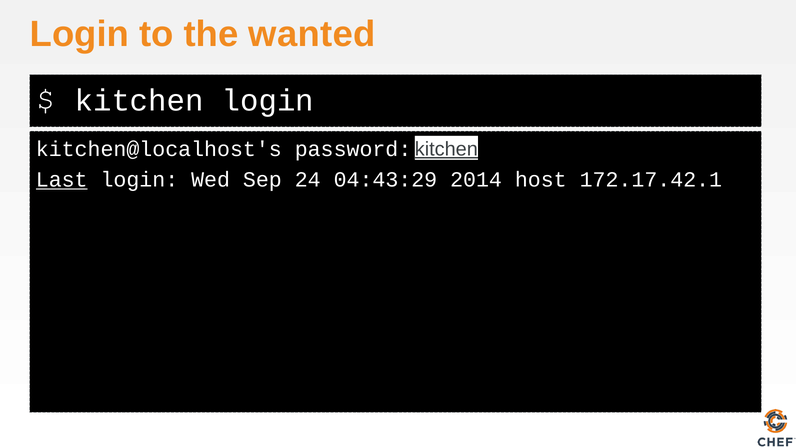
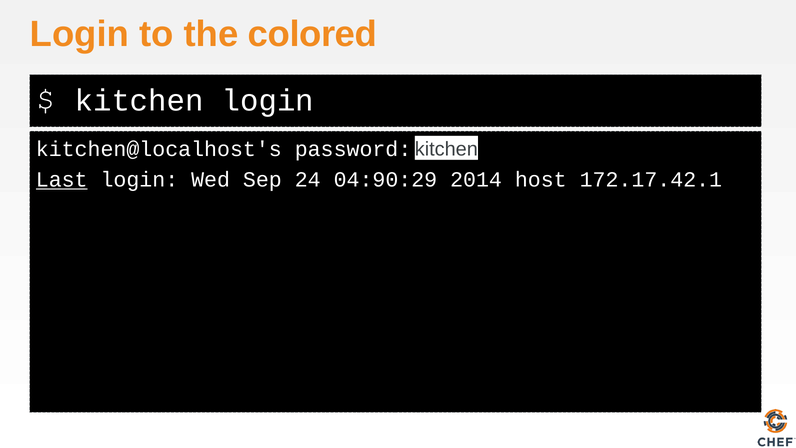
wanted: wanted -> colored
kitchen at (446, 149) underline: present -> none
04:43:29: 04:43:29 -> 04:90:29
